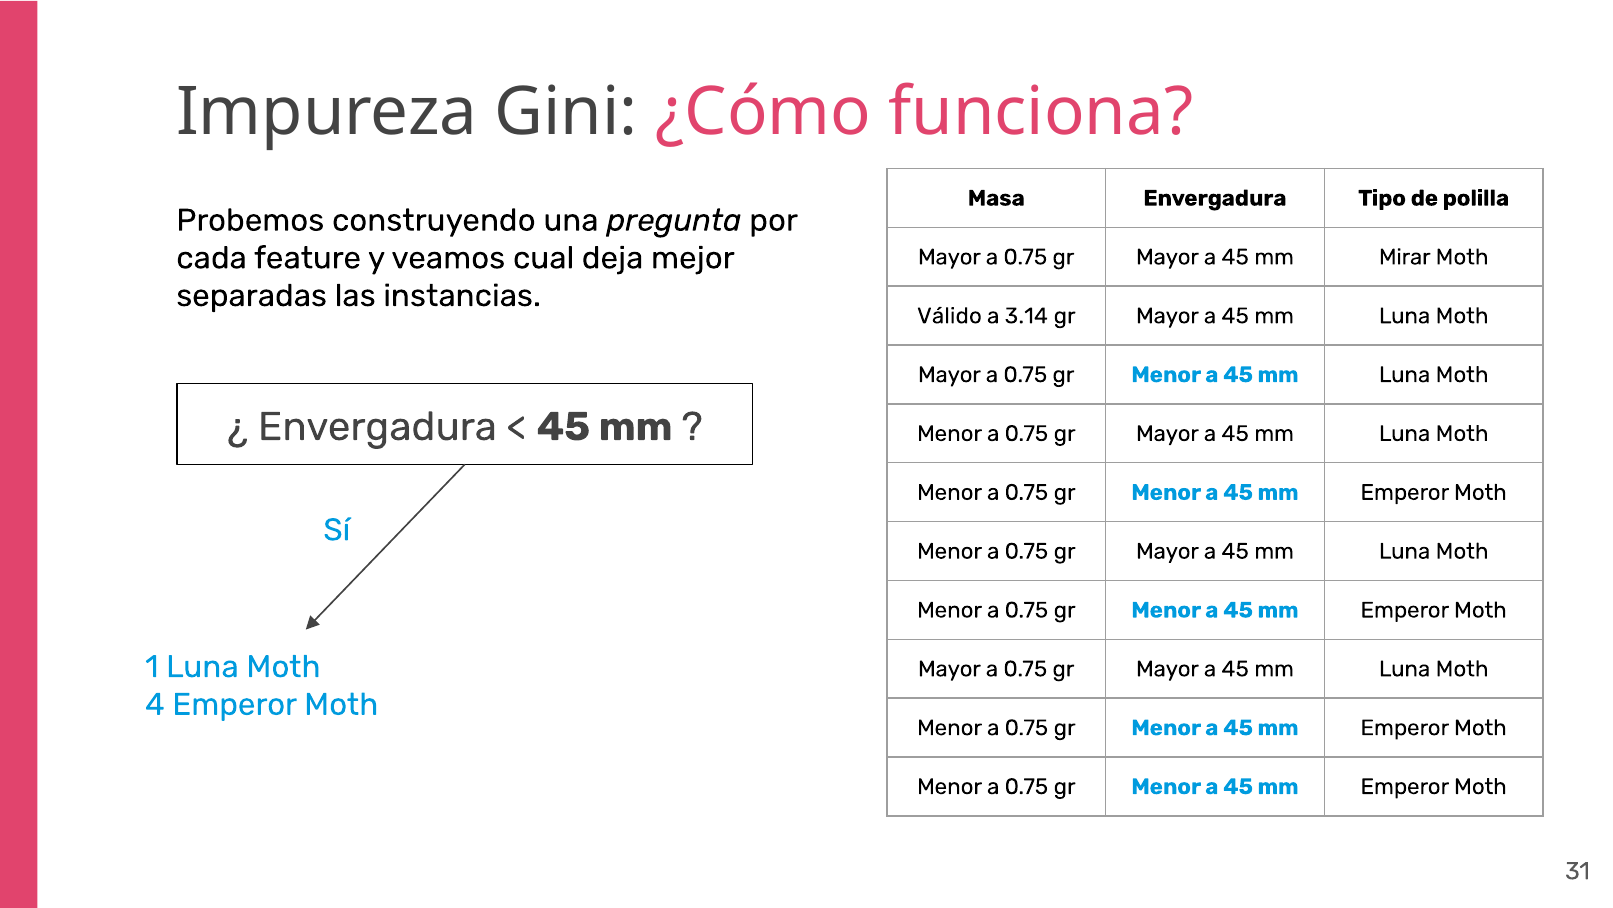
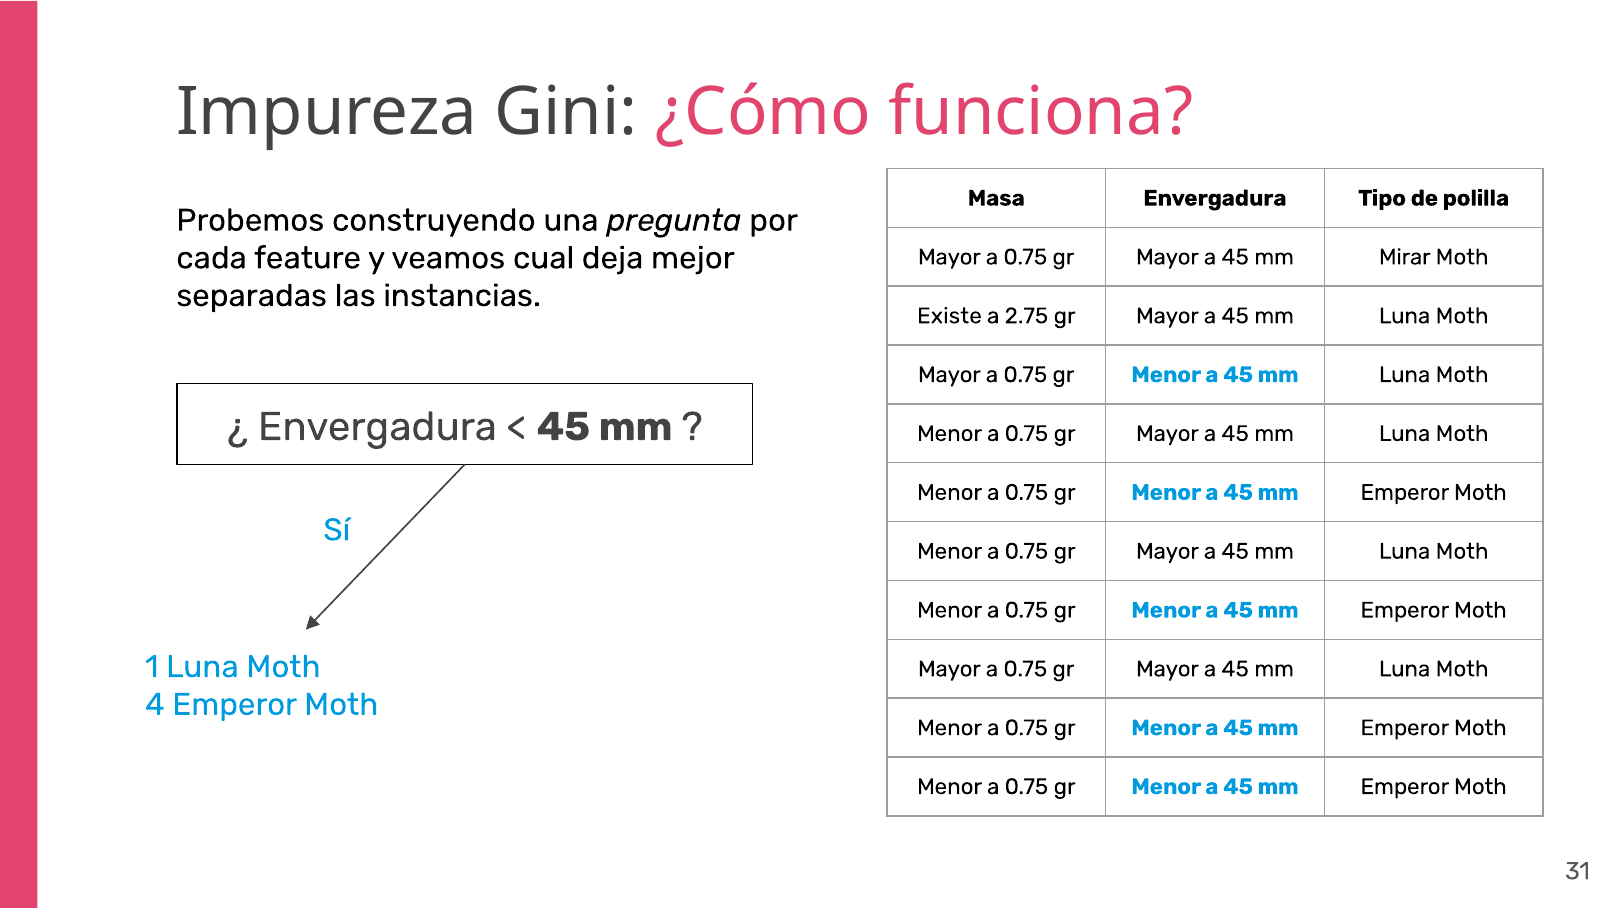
Válido: Válido -> Existe
3.14: 3.14 -> 2.75
